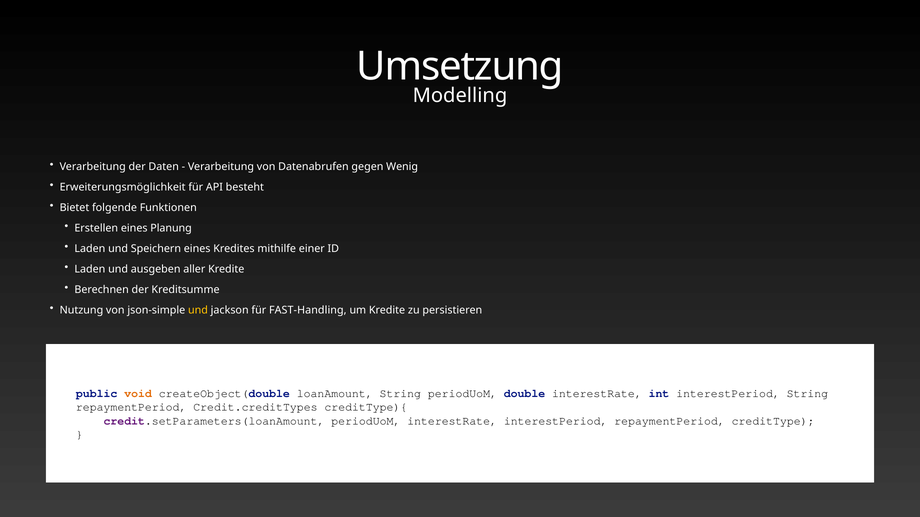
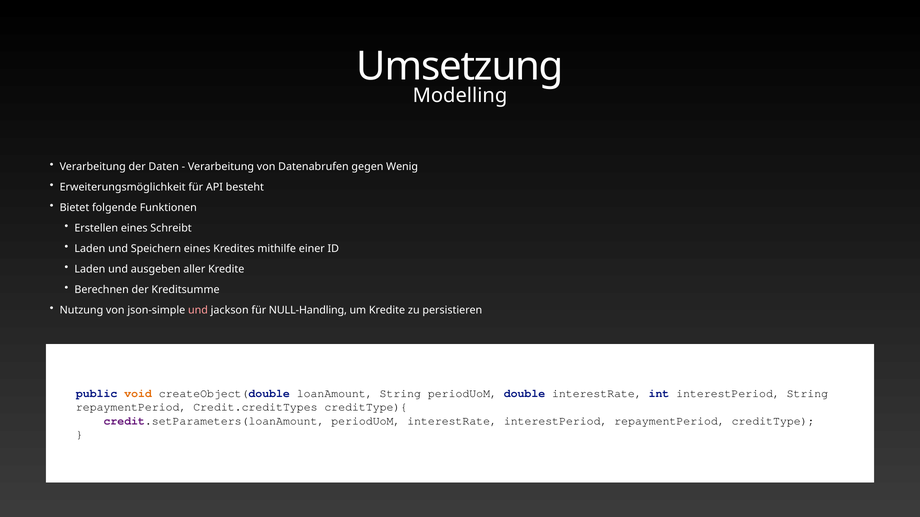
Planung: Planung -> Schreibt
und at (198, 310) colour: yellow -> pink
FAST-Handling: FAST-Handling -> NULL-Handling
